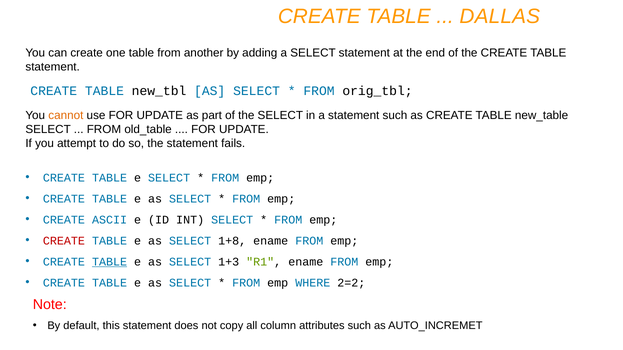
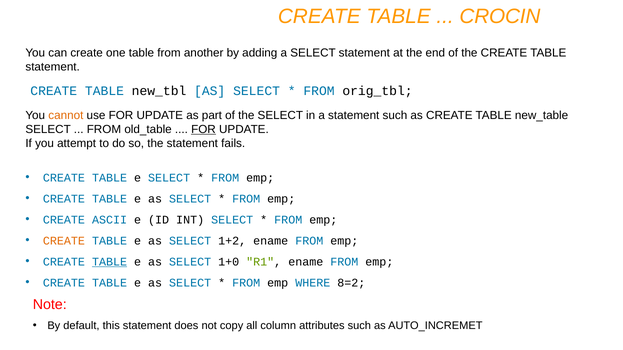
DALLAS: DALLAS -> CROCIN
FOR at (203, 129) underline: none -> present
CREATE at (64, 241) colour: red -> orange
1+8: 1+8 -> 1+2
1+3: 1+3 -> 1+0
2=2: 2=2 -> 8=2
